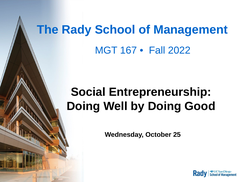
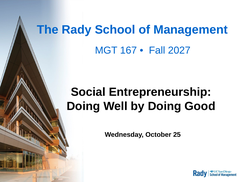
2022: 2022 -> 2027
